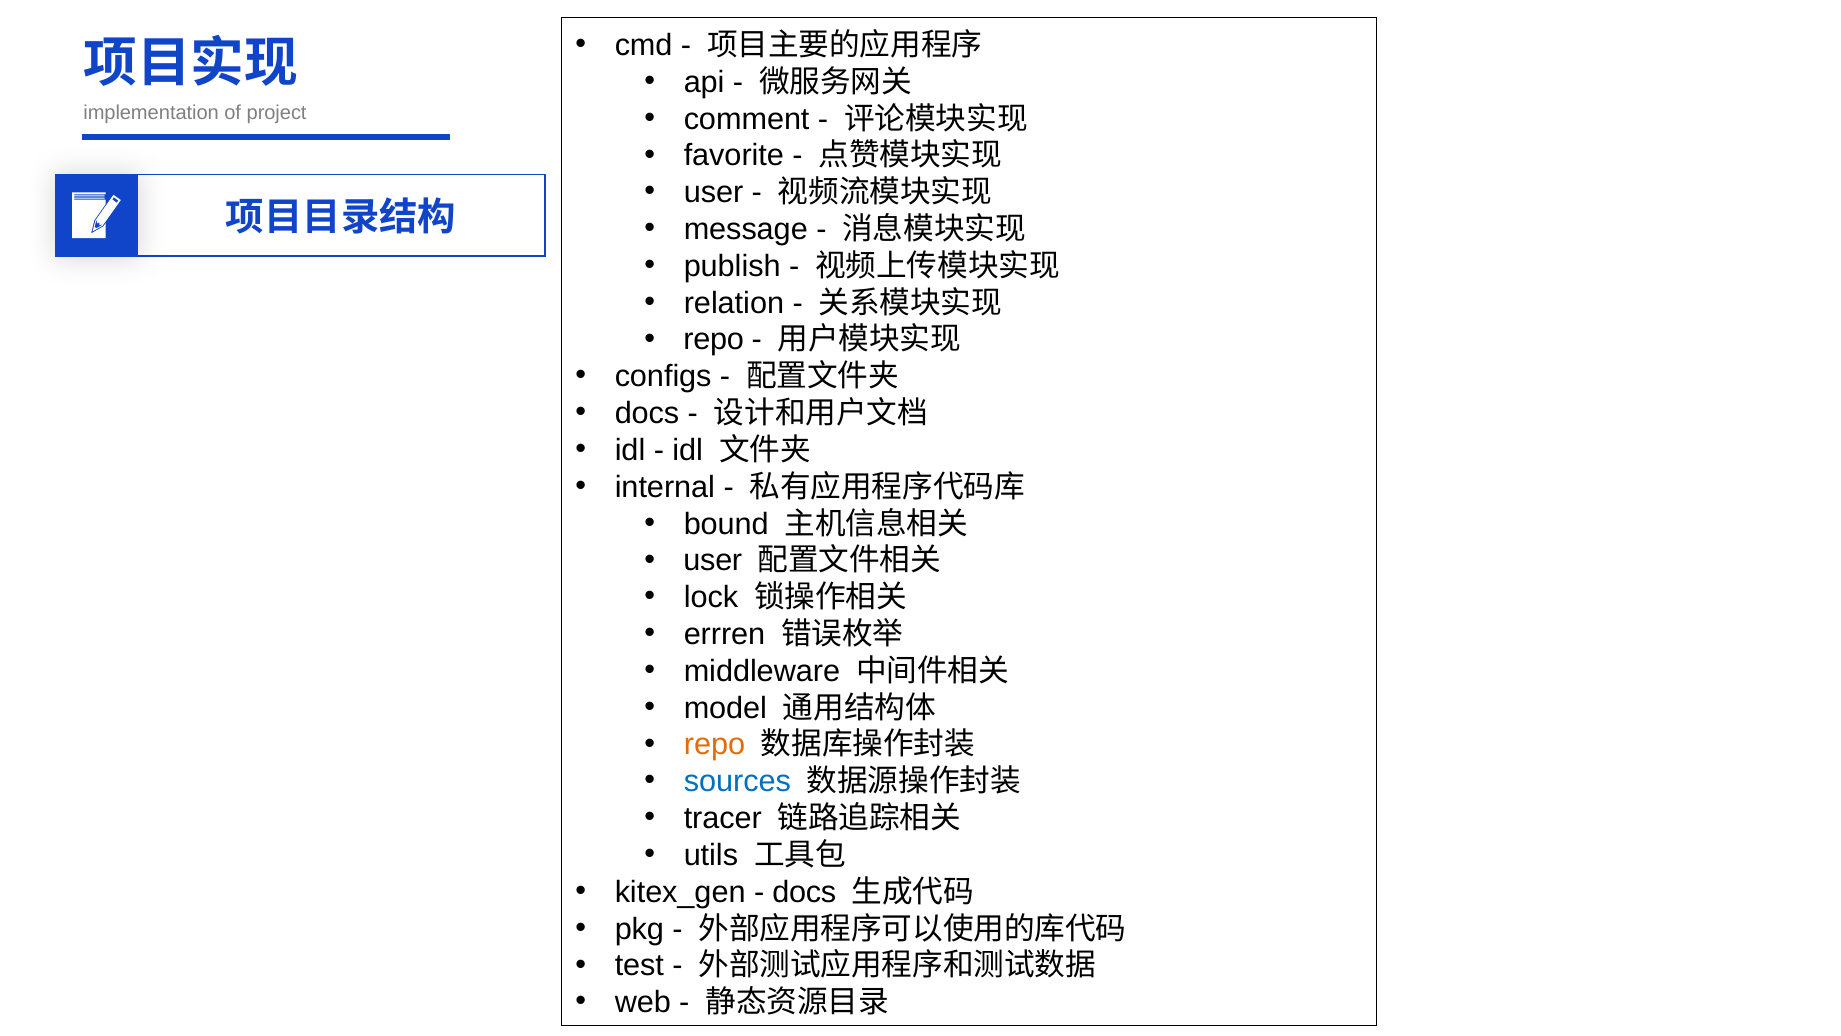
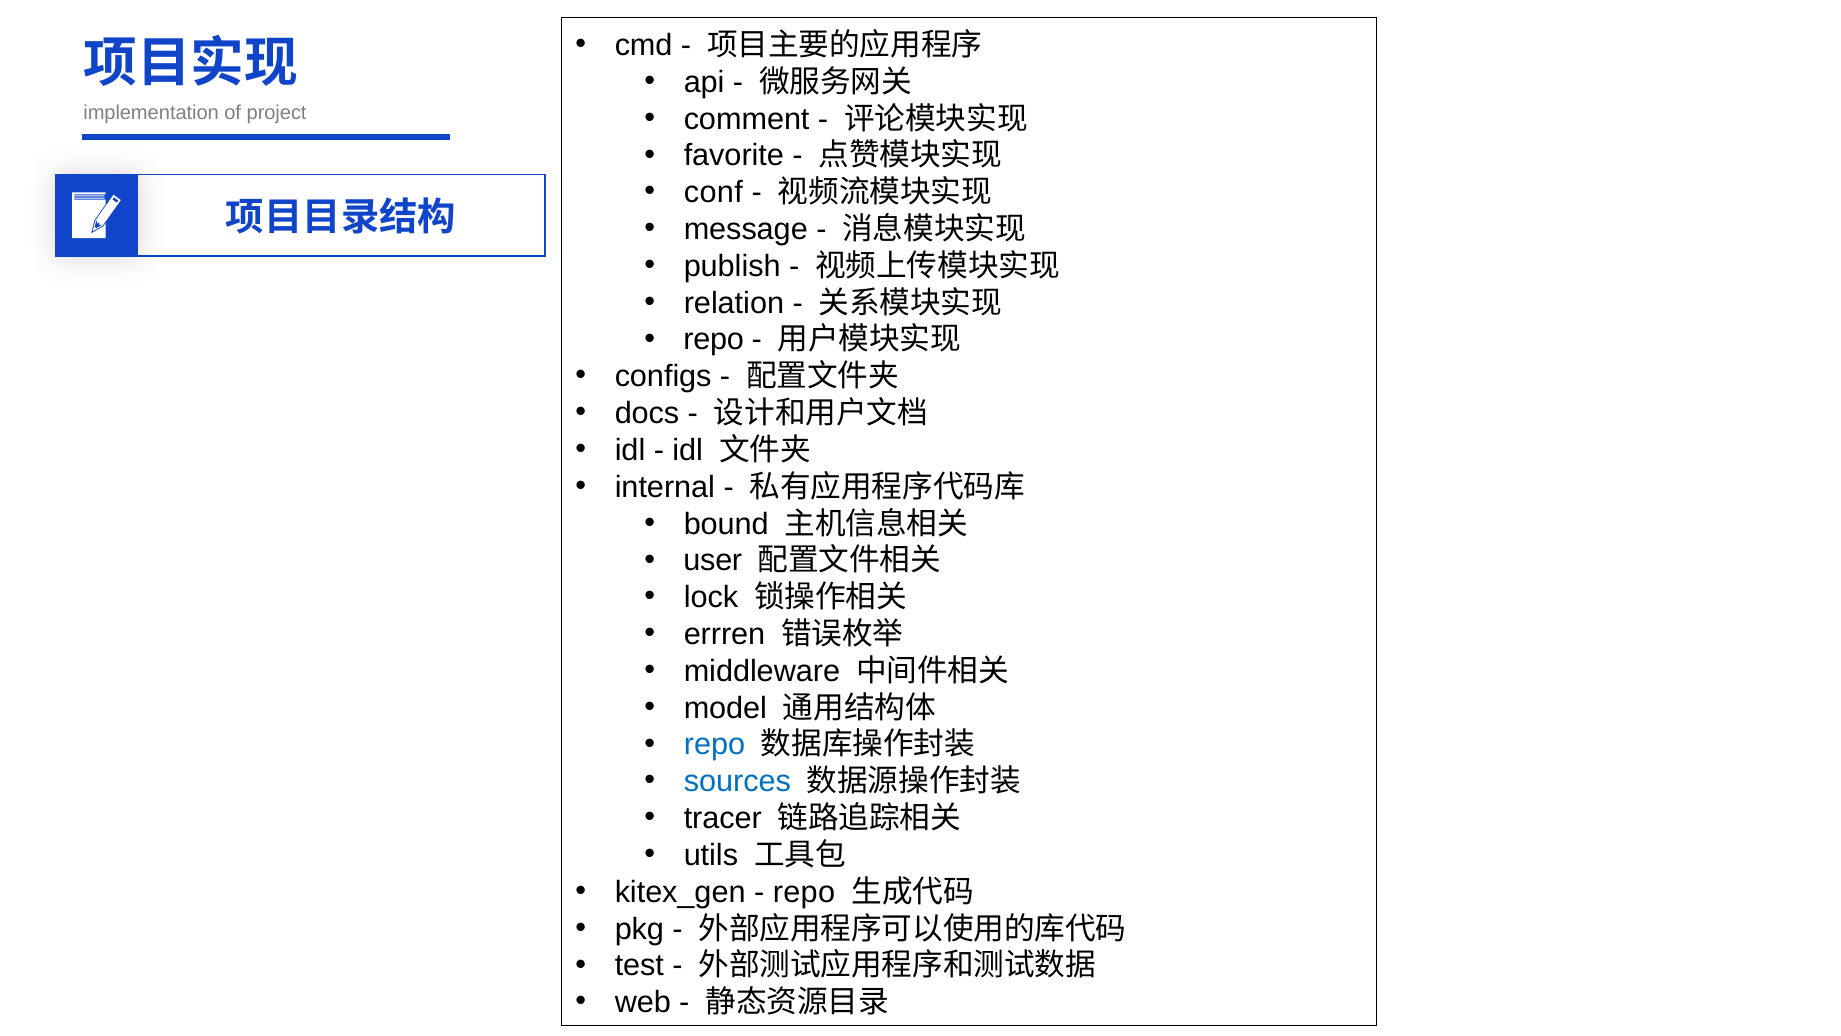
user at (714, 192): user -> conf
repo at (714, 745) colour: orange -> blue
docs at (804, 892): docs -> repo
